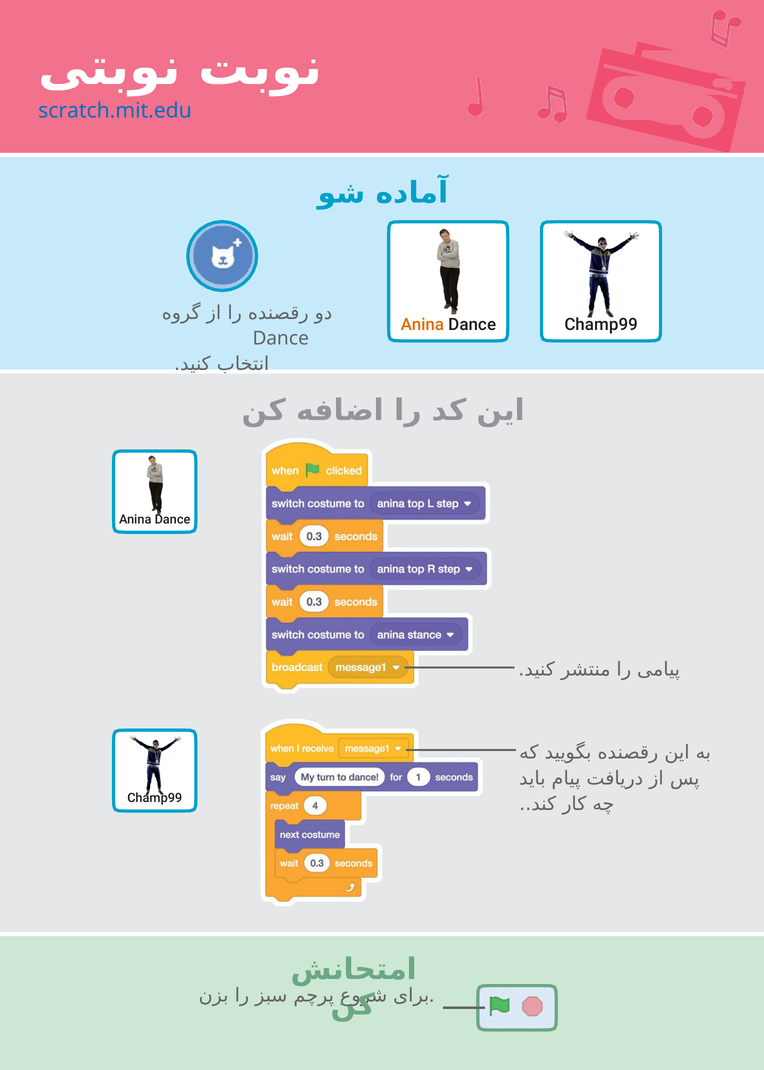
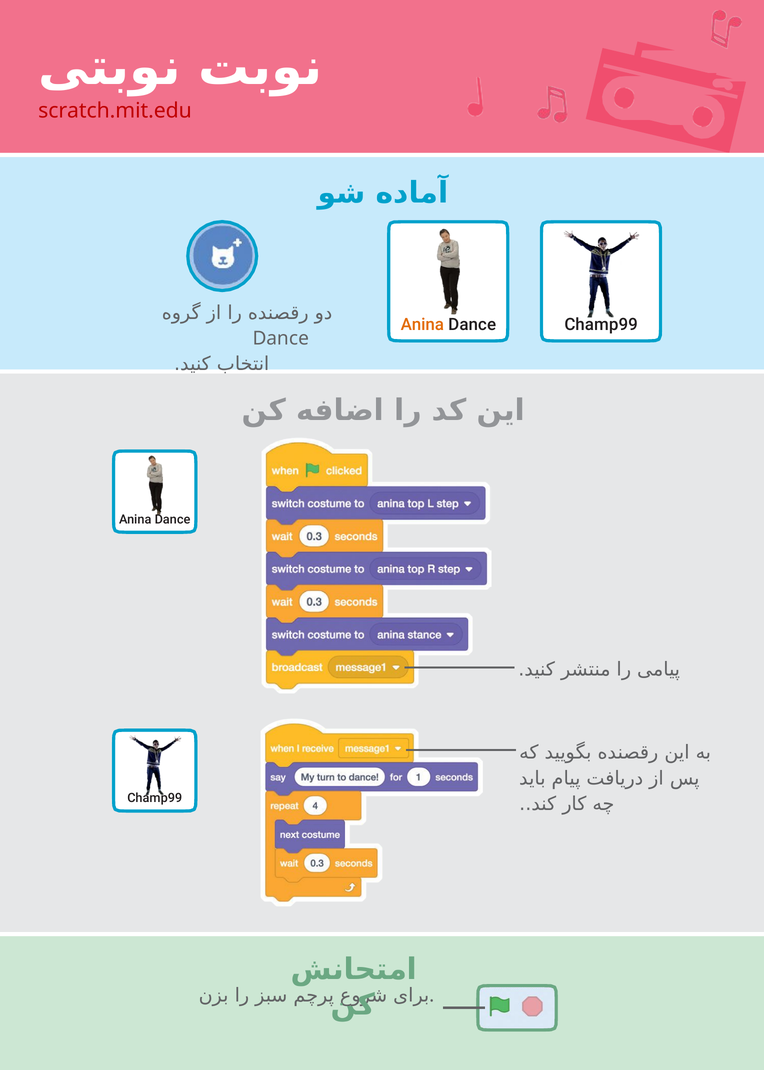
scratch.mit.edu colour: blue -> red
